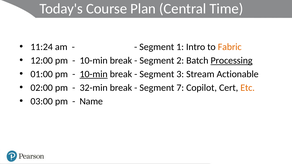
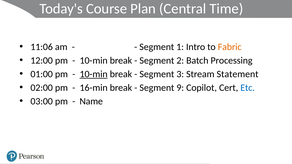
11:24: 11:24 -> 11:06
Processing underline: present -> none
Actionable: Actionable -> Statement
32-min: 32-min -> 16-min
7: 7 -> 9
Etc colour: orange -> blue
